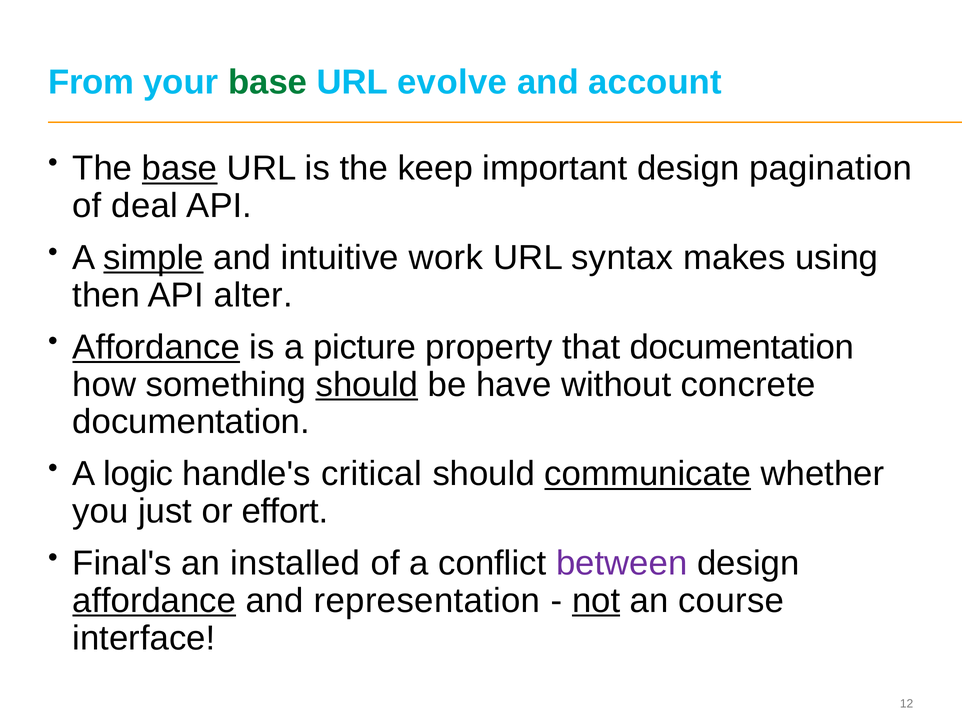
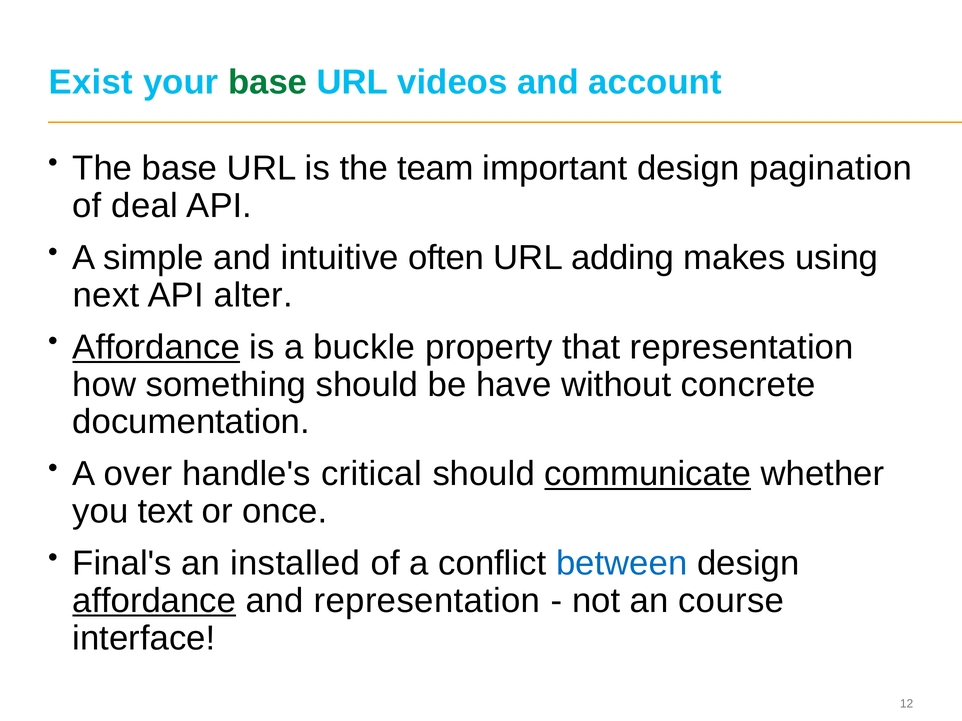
From: From -> Exist
evolve: evolve -> videos
base at (180, 169) underline: present -> none
keep: keep -> team
simple underline: present -> none
work: work -> often
syntax: syntax -> adding
then: then -> next
picture: picture -> buckle
that documentation: documentation -> representation
should at (367, 385) underline: present -> none
logic: logic -> over
just: just -> text
effort: effort -> once
between colour: purple -> blue
not underline: present -> none
